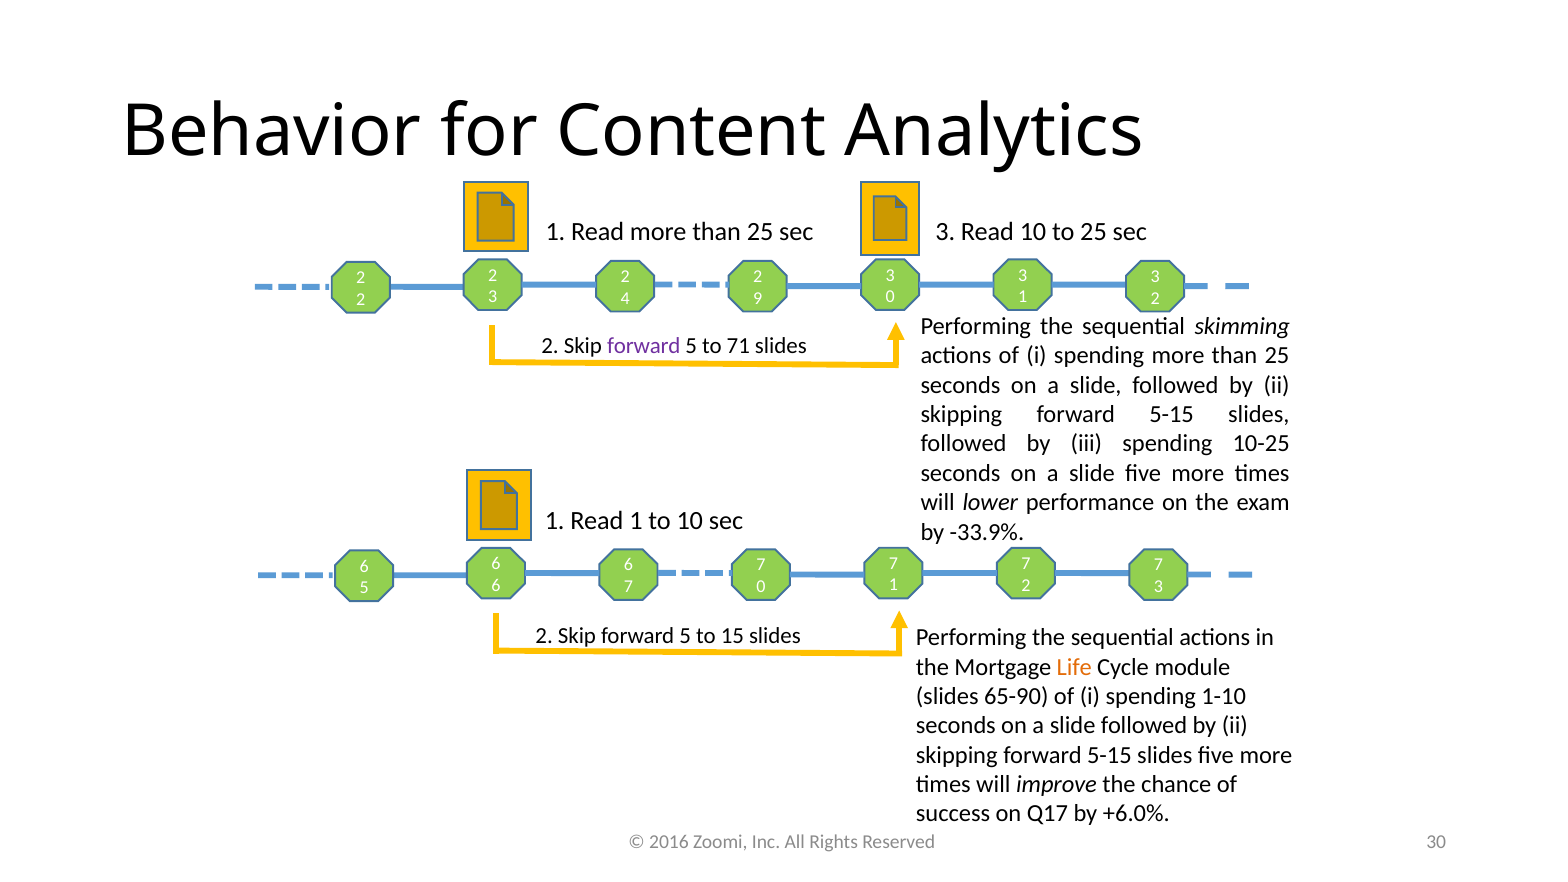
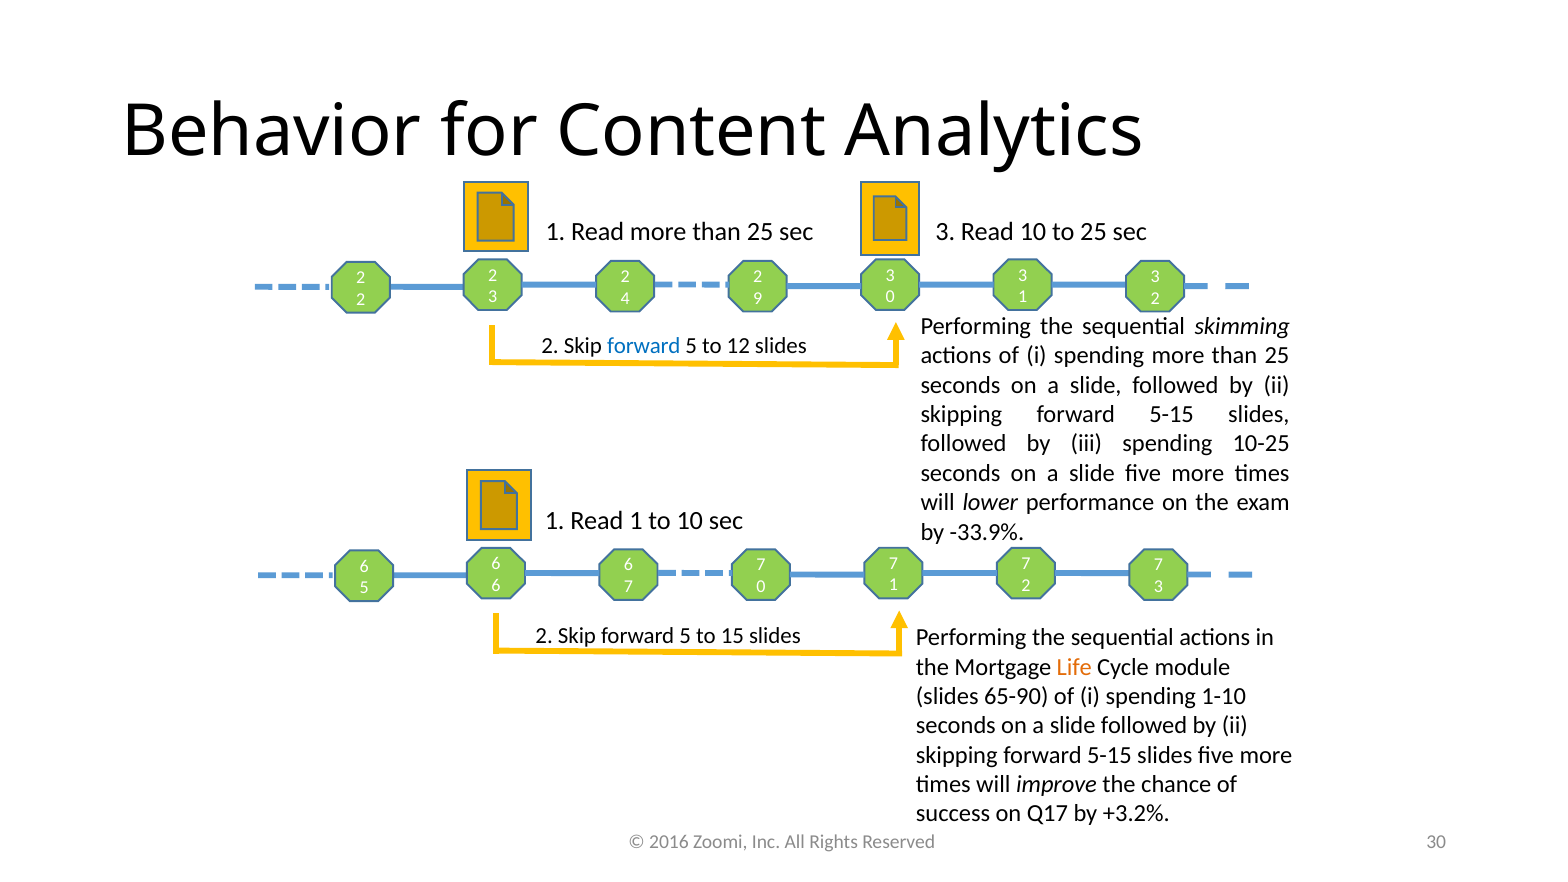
forward at (644, 345) colour: purple -> blue
71: 71 -> 12
+6.0%: +6.0% -> +3.2%
